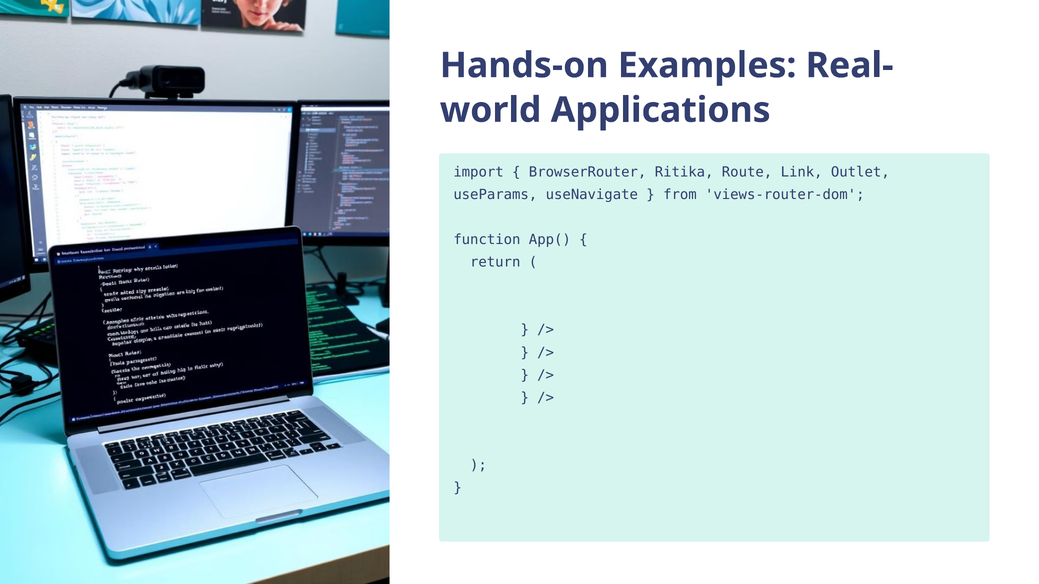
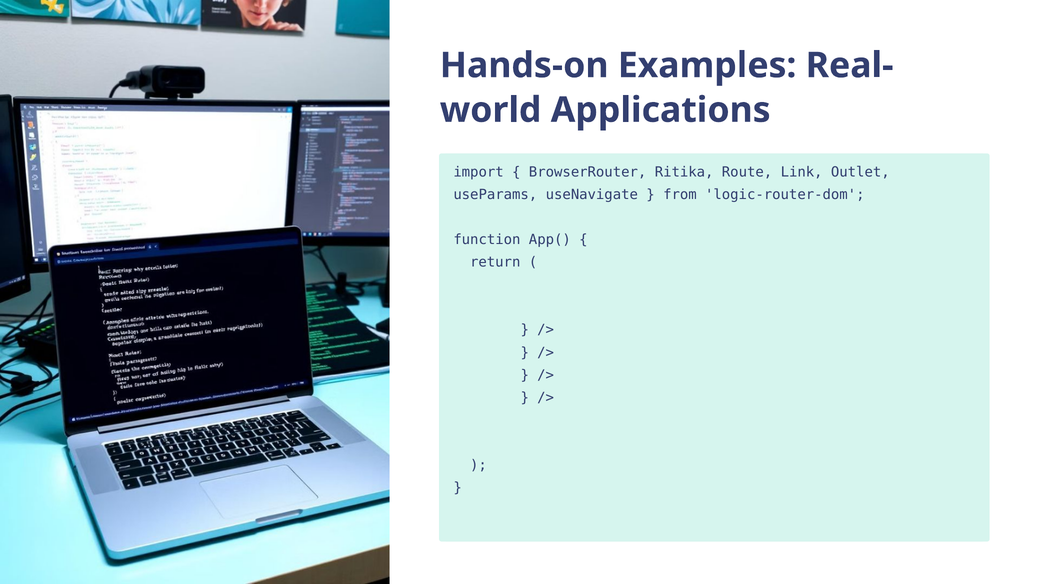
views-router-dom: views-router-dom -> logic-router-dom
